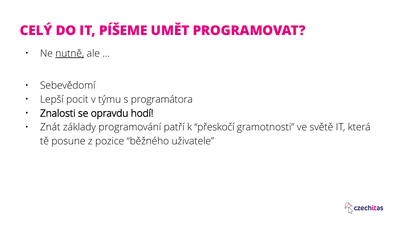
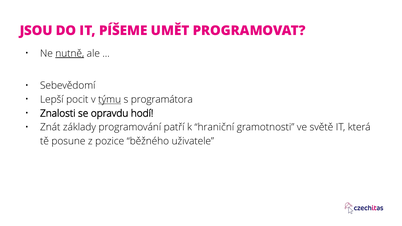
CELÝ: CELÝ -> JSOU
týmu underline: none -> present
přeskočí: přeskočí -> hraniční
